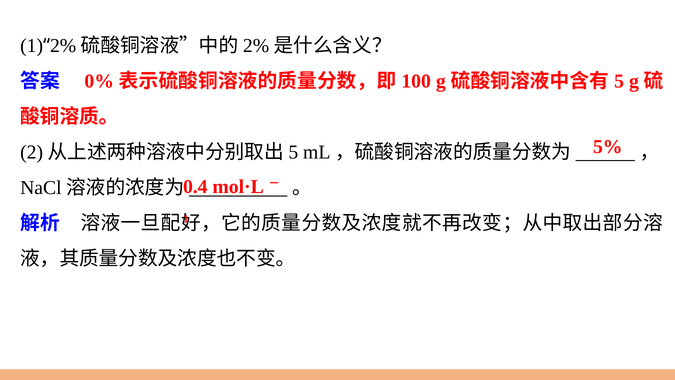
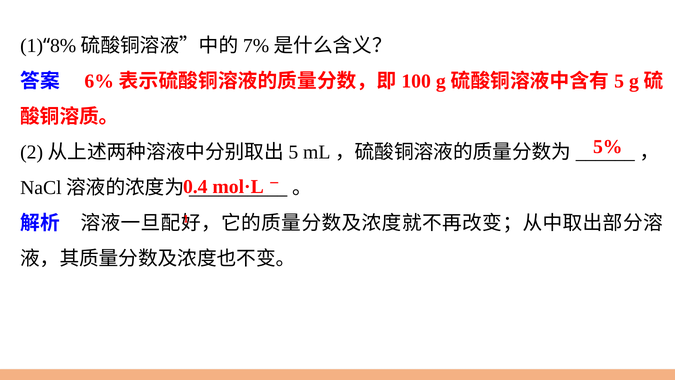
2% at (63, 46): 2% -> 8%
2% at (256, 46): 2% -> 7%
0%: 0% -> 6%
